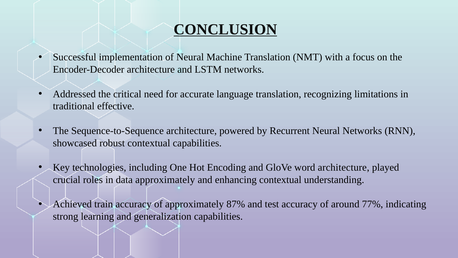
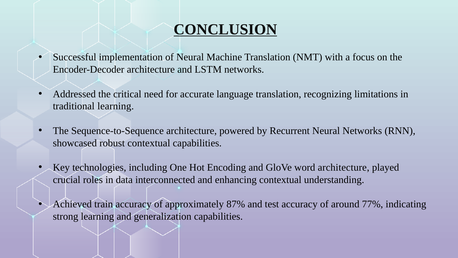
traditional effective: effective -> learning
data approximately: approximately -> interconnected
